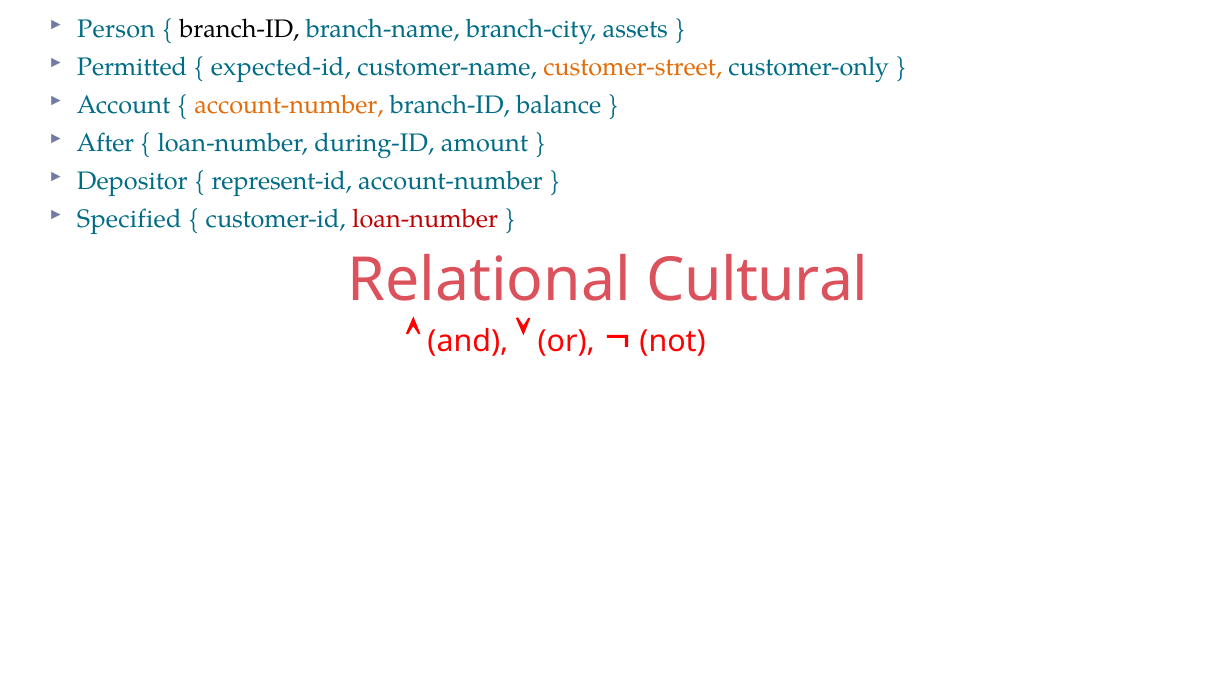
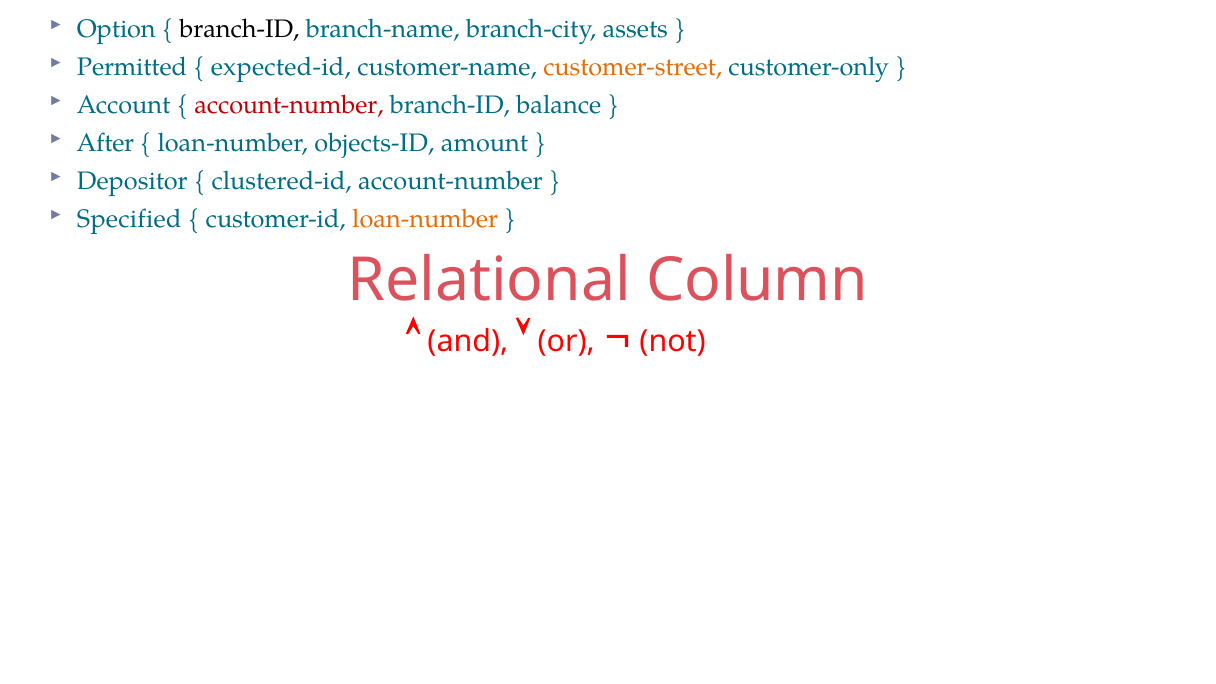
Person: Person -> Option
account-number at (289, 105) colour: orange -> red
during-ID: during-ID -> objects-ID
represent-id: represent-id -> clustered-id
loan-number at (425, 219) colour: red -> orange
Cultural: Cultural -> Column
